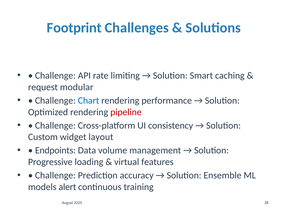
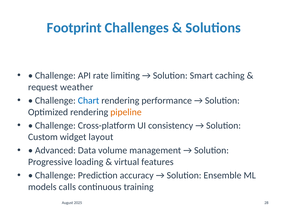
modular: modular -> weather
pipeline colour: red -> orange
Endpoints: Endpoints -> Advanced
alert: alert -> calls
